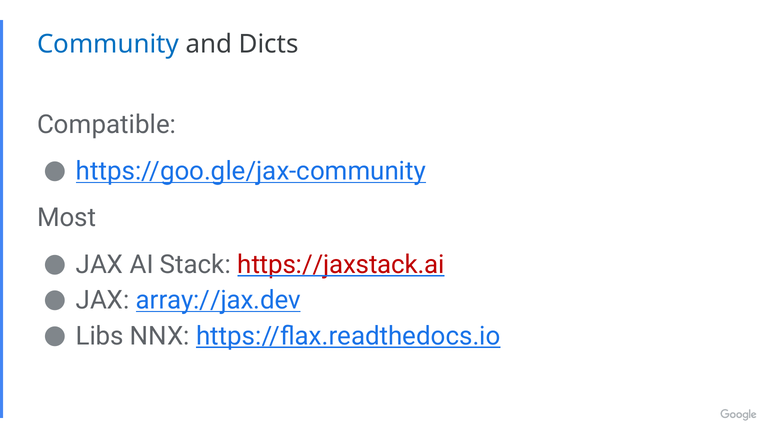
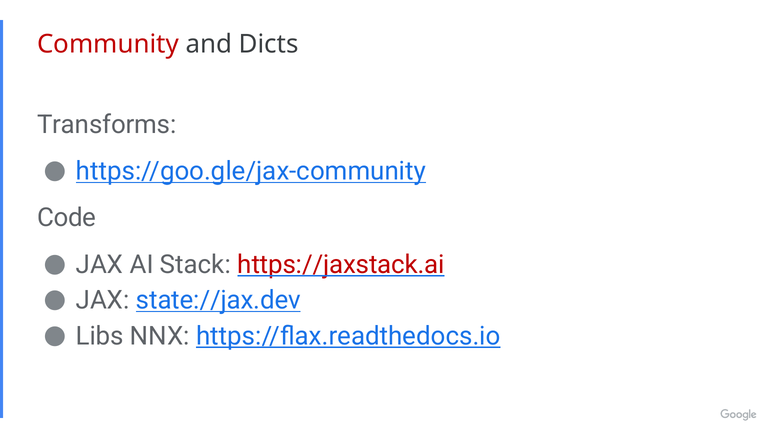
Community colour: blue -> red
Compatible: Compatible -> Transforms
Most: Most -> Code
array://jax.dev: array://jax.dev -> state://jax.dev
